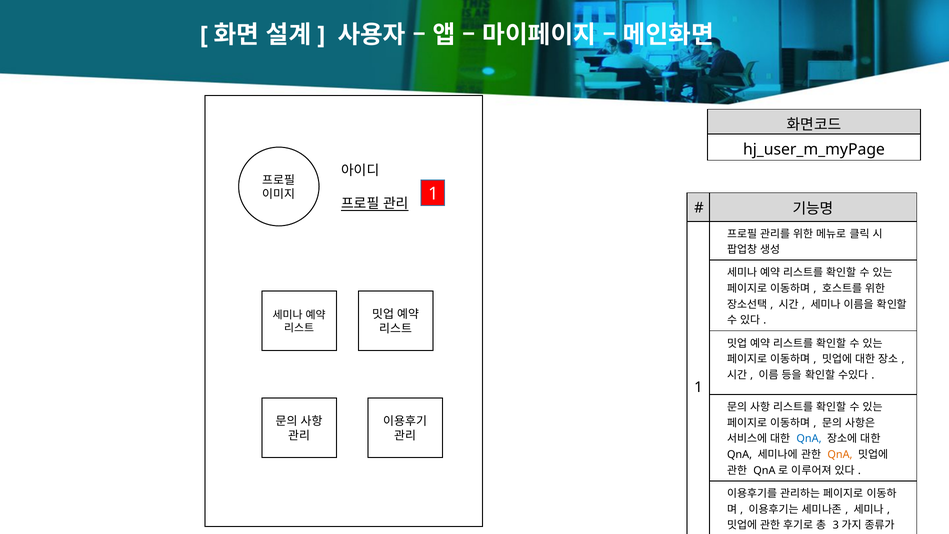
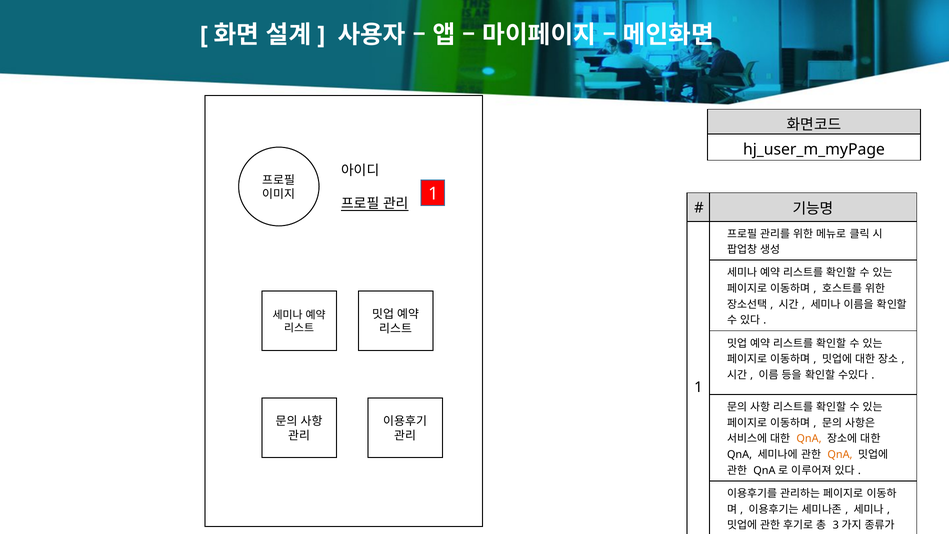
QnA at (809, 439) colour: blue -> orange
